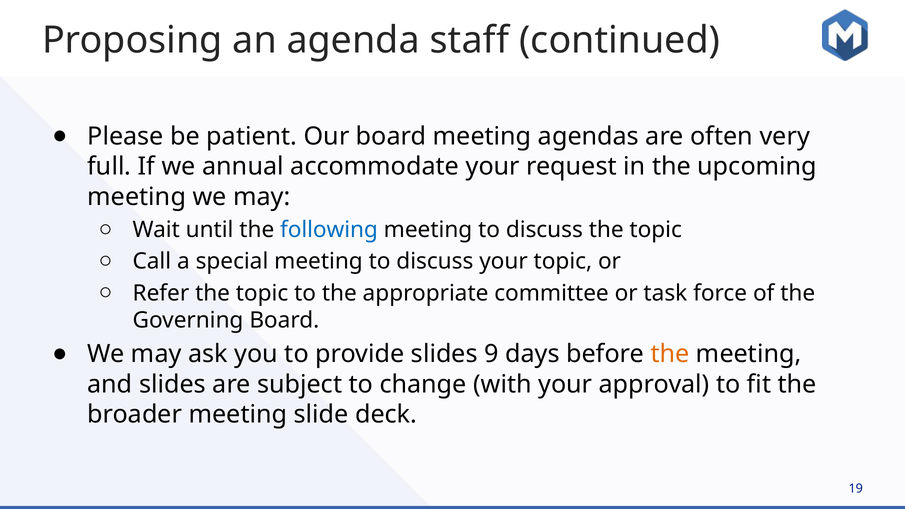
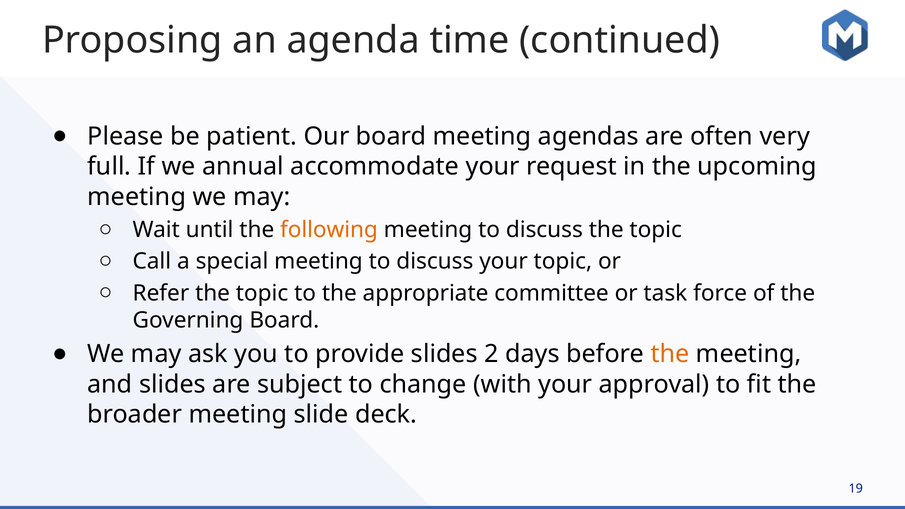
staff: staff -> time
following colour: blue -> orange
9: 9 -> 2
